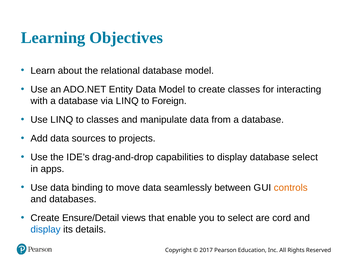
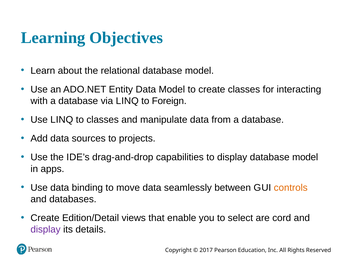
display database select: select -> model
Ensure/Detail: Ensure/Detail -> Edition/Detail
display at (46, 230) colour: blue -> purple
